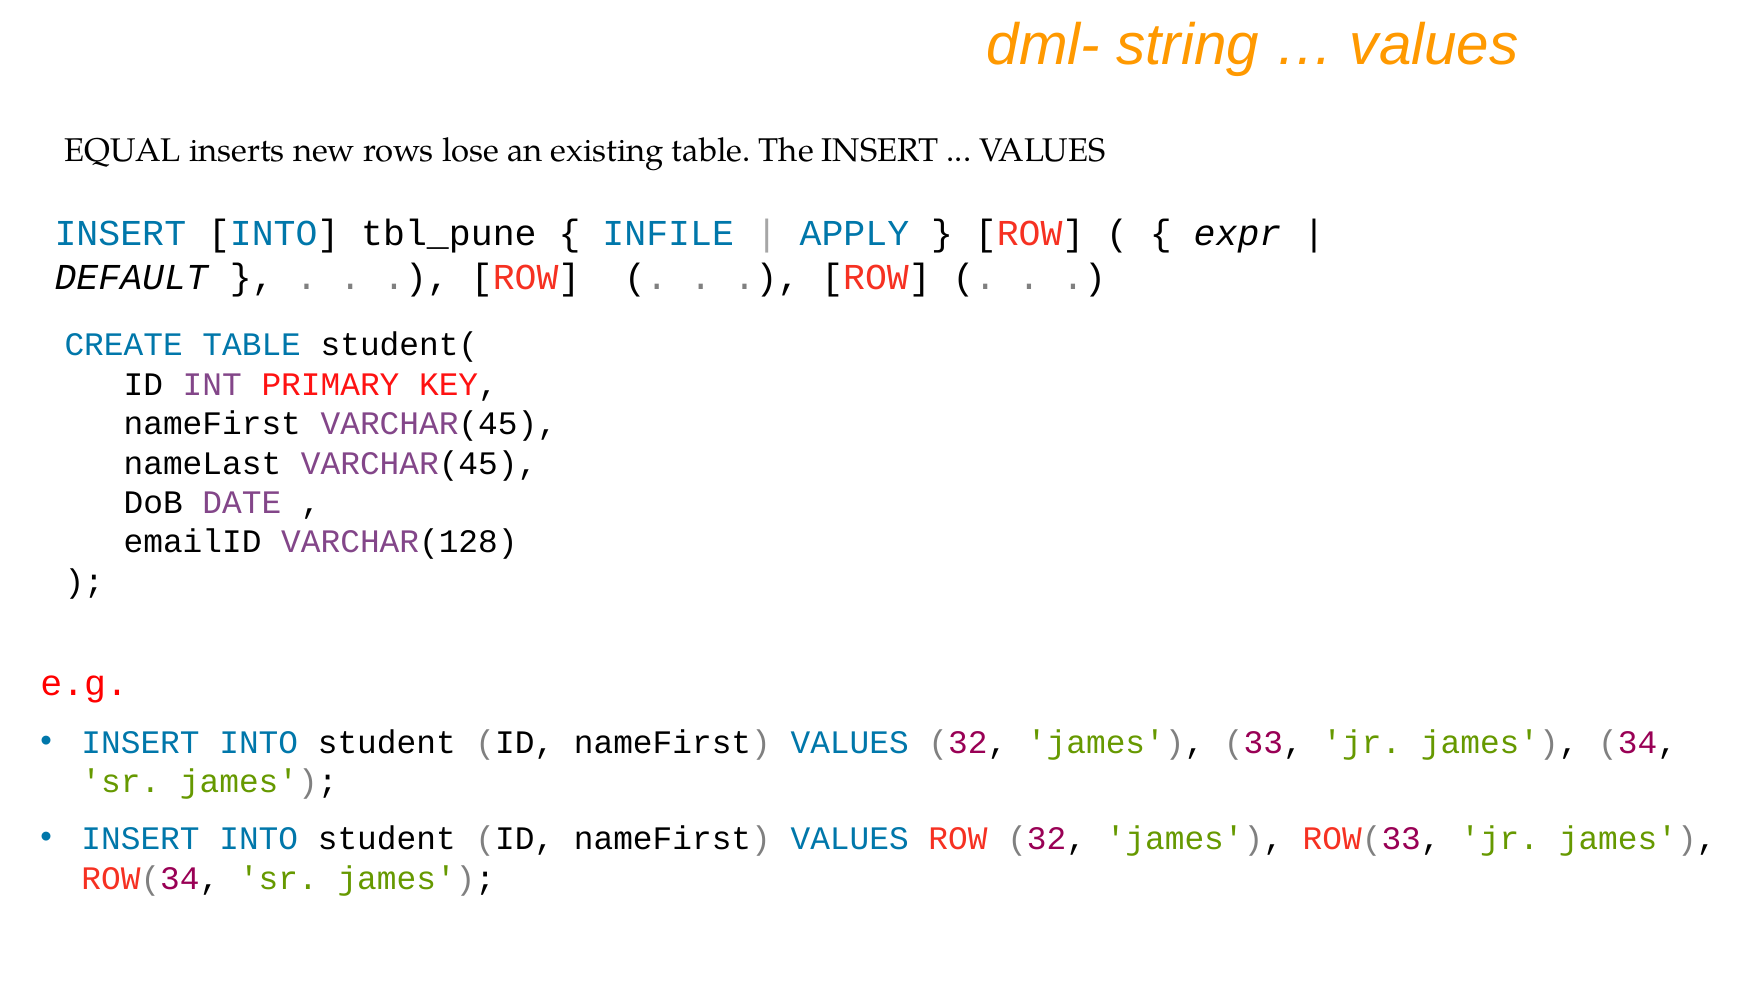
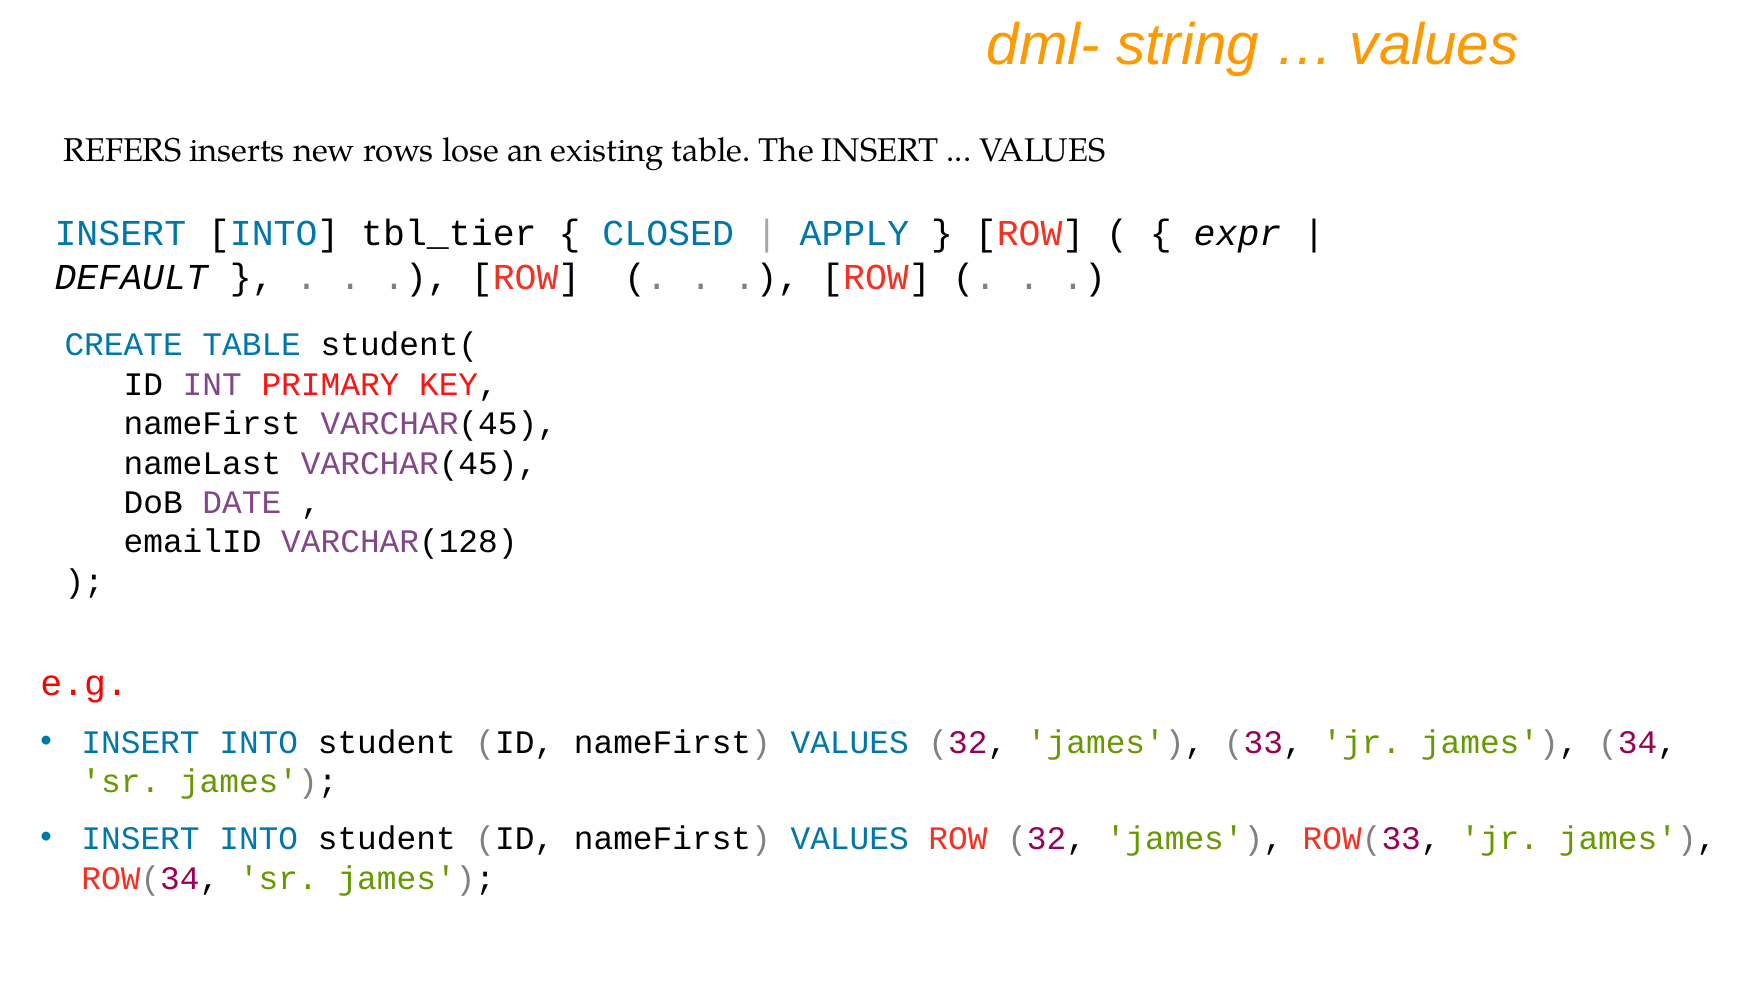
EQUAL: EQUAL -> REFERS
tbl_pune: tbl_pune -> tbl_tier
INFILE: INFILE -> CLOSED
